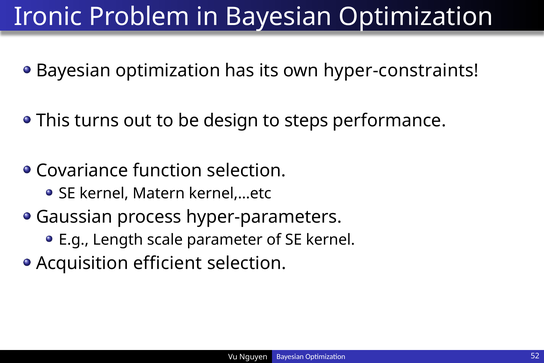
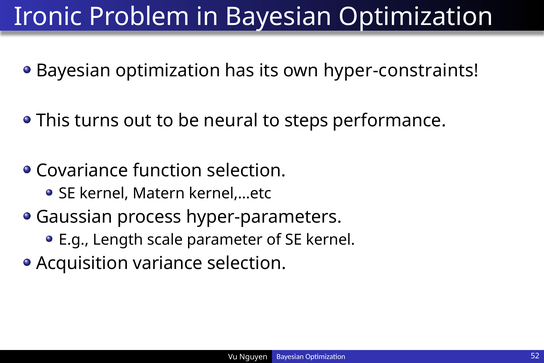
design: design -> neural
efficient: efficient -> variance
